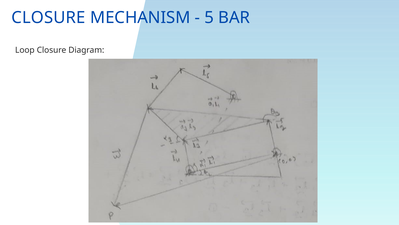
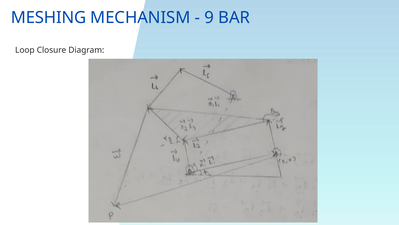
CLOSURE at (48, 18): CLOSURE -> MESHING
5: 5 -> 9
